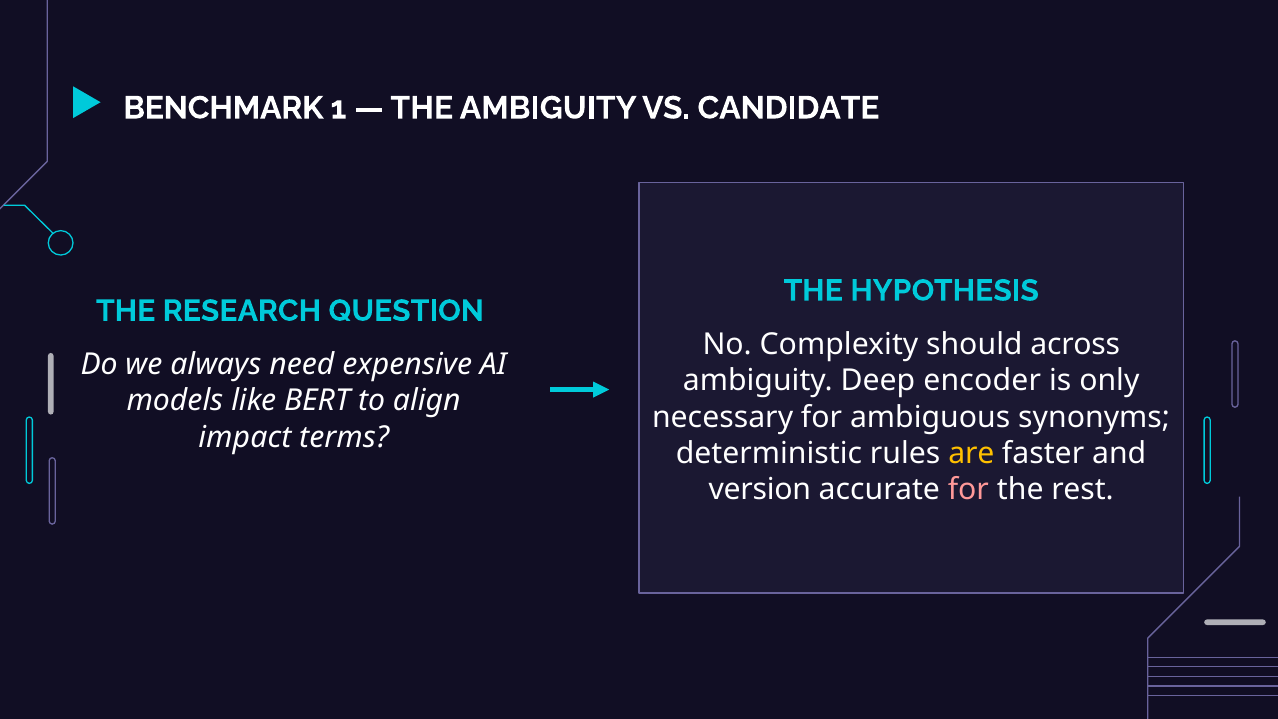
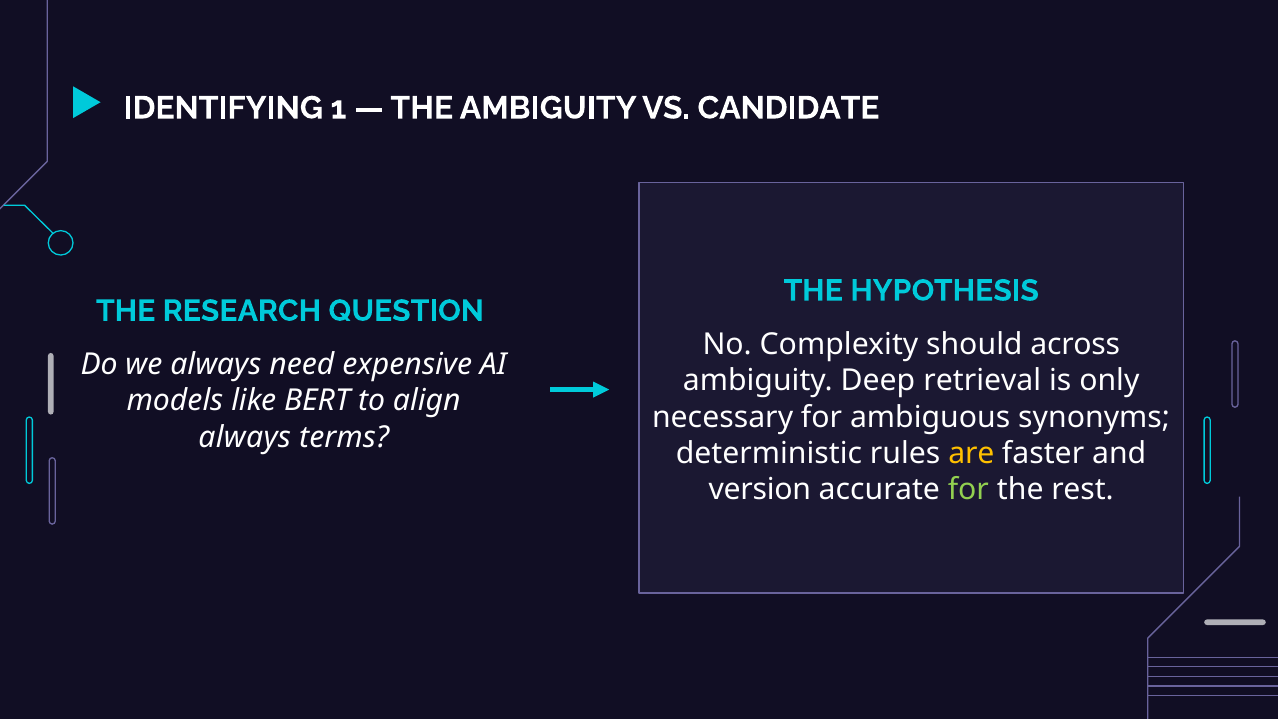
BENCHMARK: BENCHMARK -> IDENTIFYING
encoder: encoder -> retrieval
impact at (245, 437): impact -> always
for at (968, 489) colour: pink -> light green
